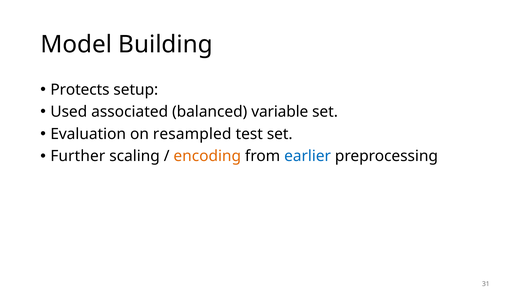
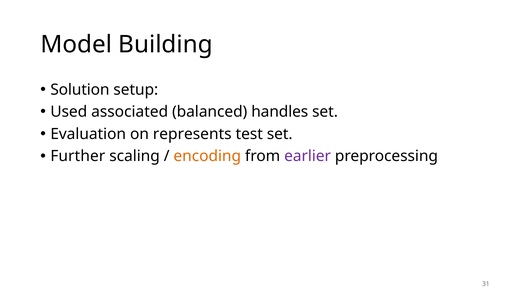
Protects: Protects -> Solution
variable: variable -> handles
resampled: resampled -> represents
earlier colour: blue -> purple
